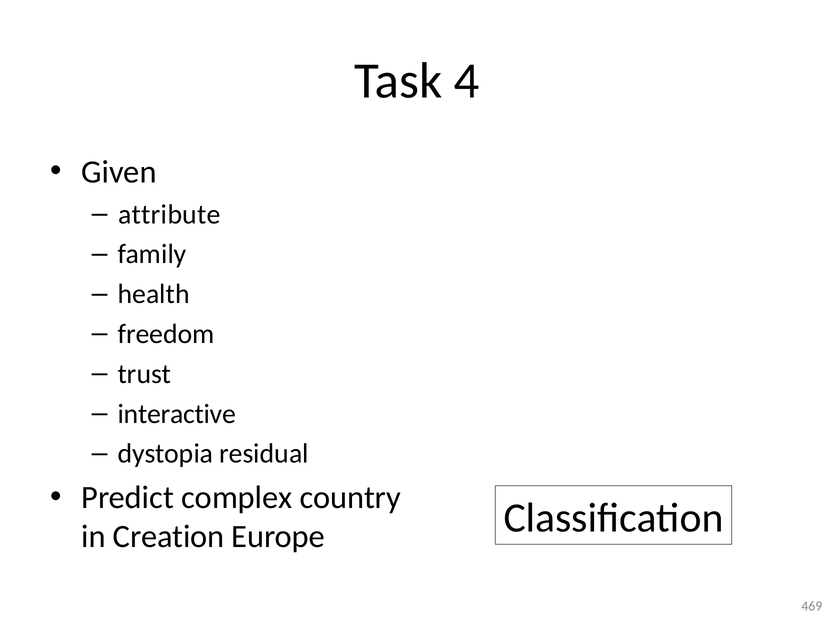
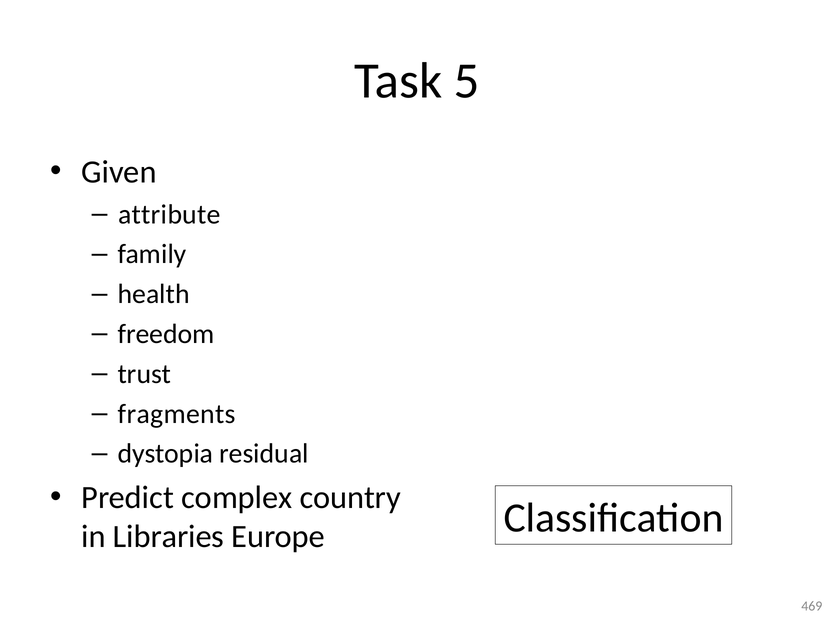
4: 4 -> 5
interactive: interactive -> fragments
Creation: Creation -> Libraries
